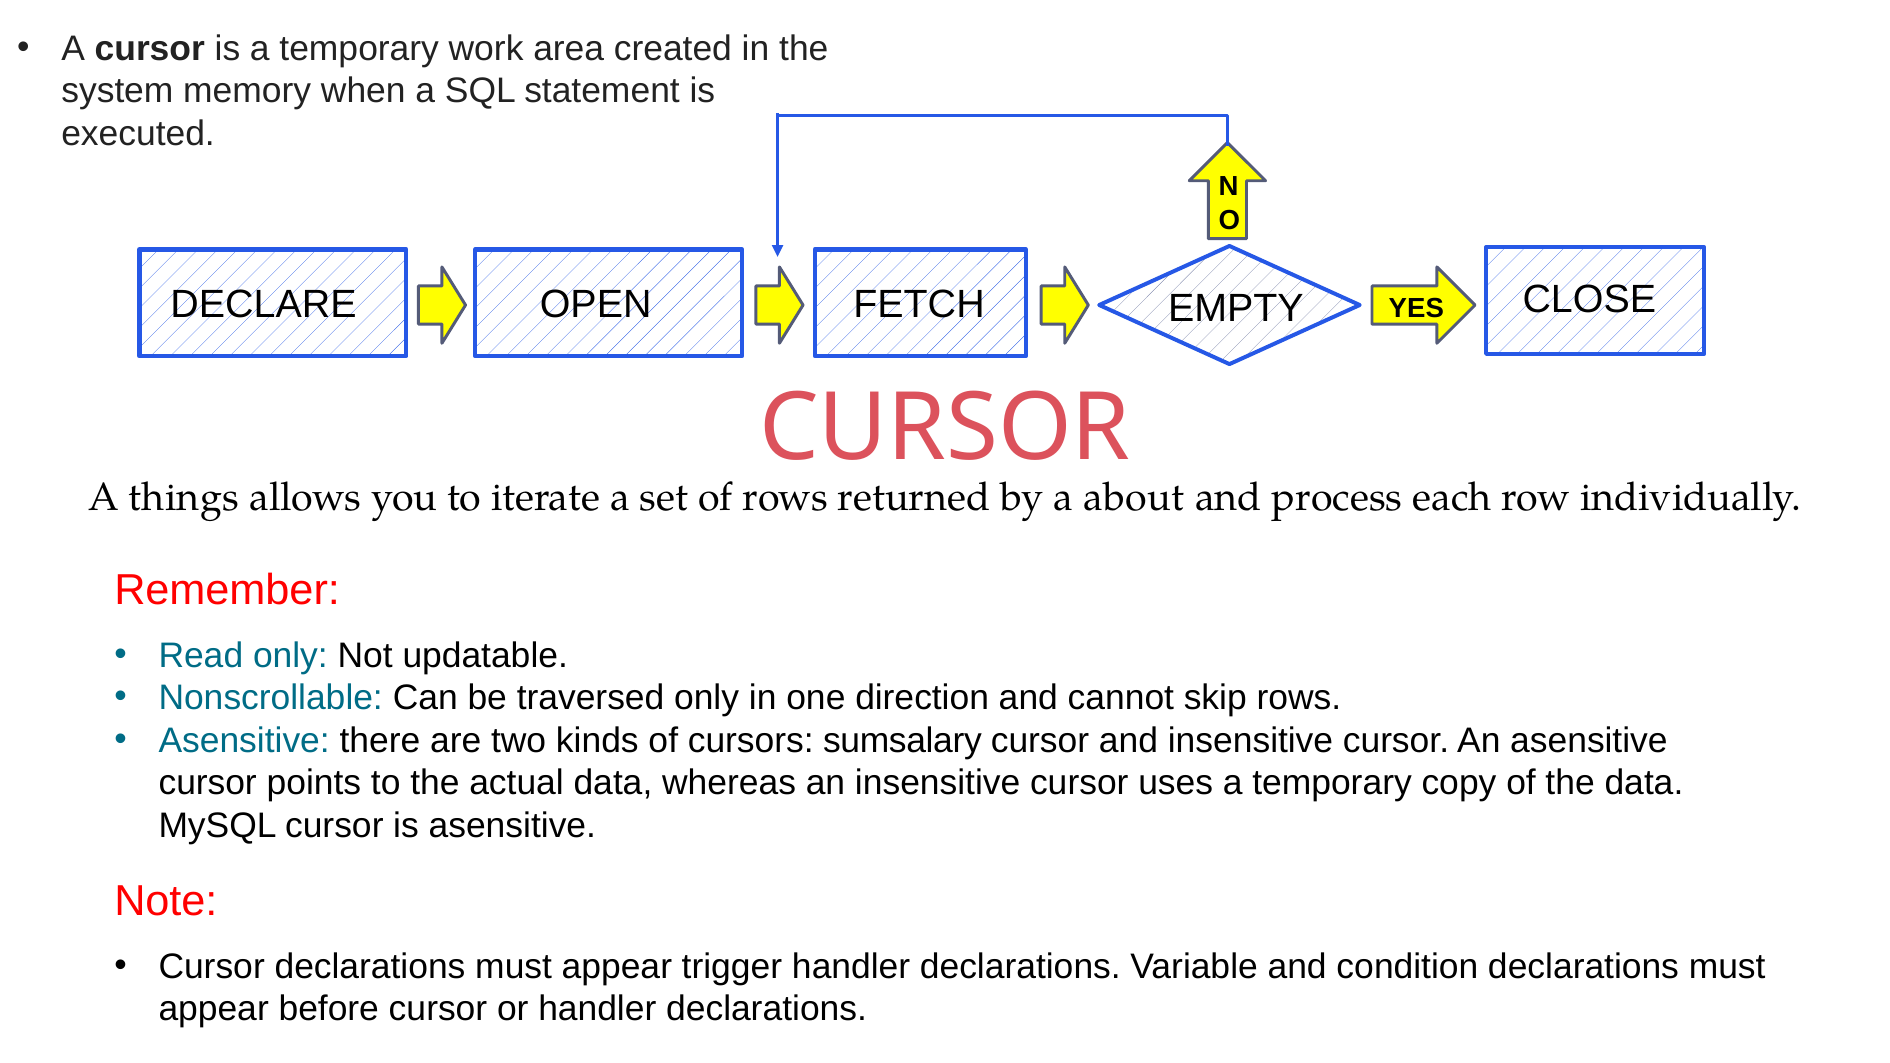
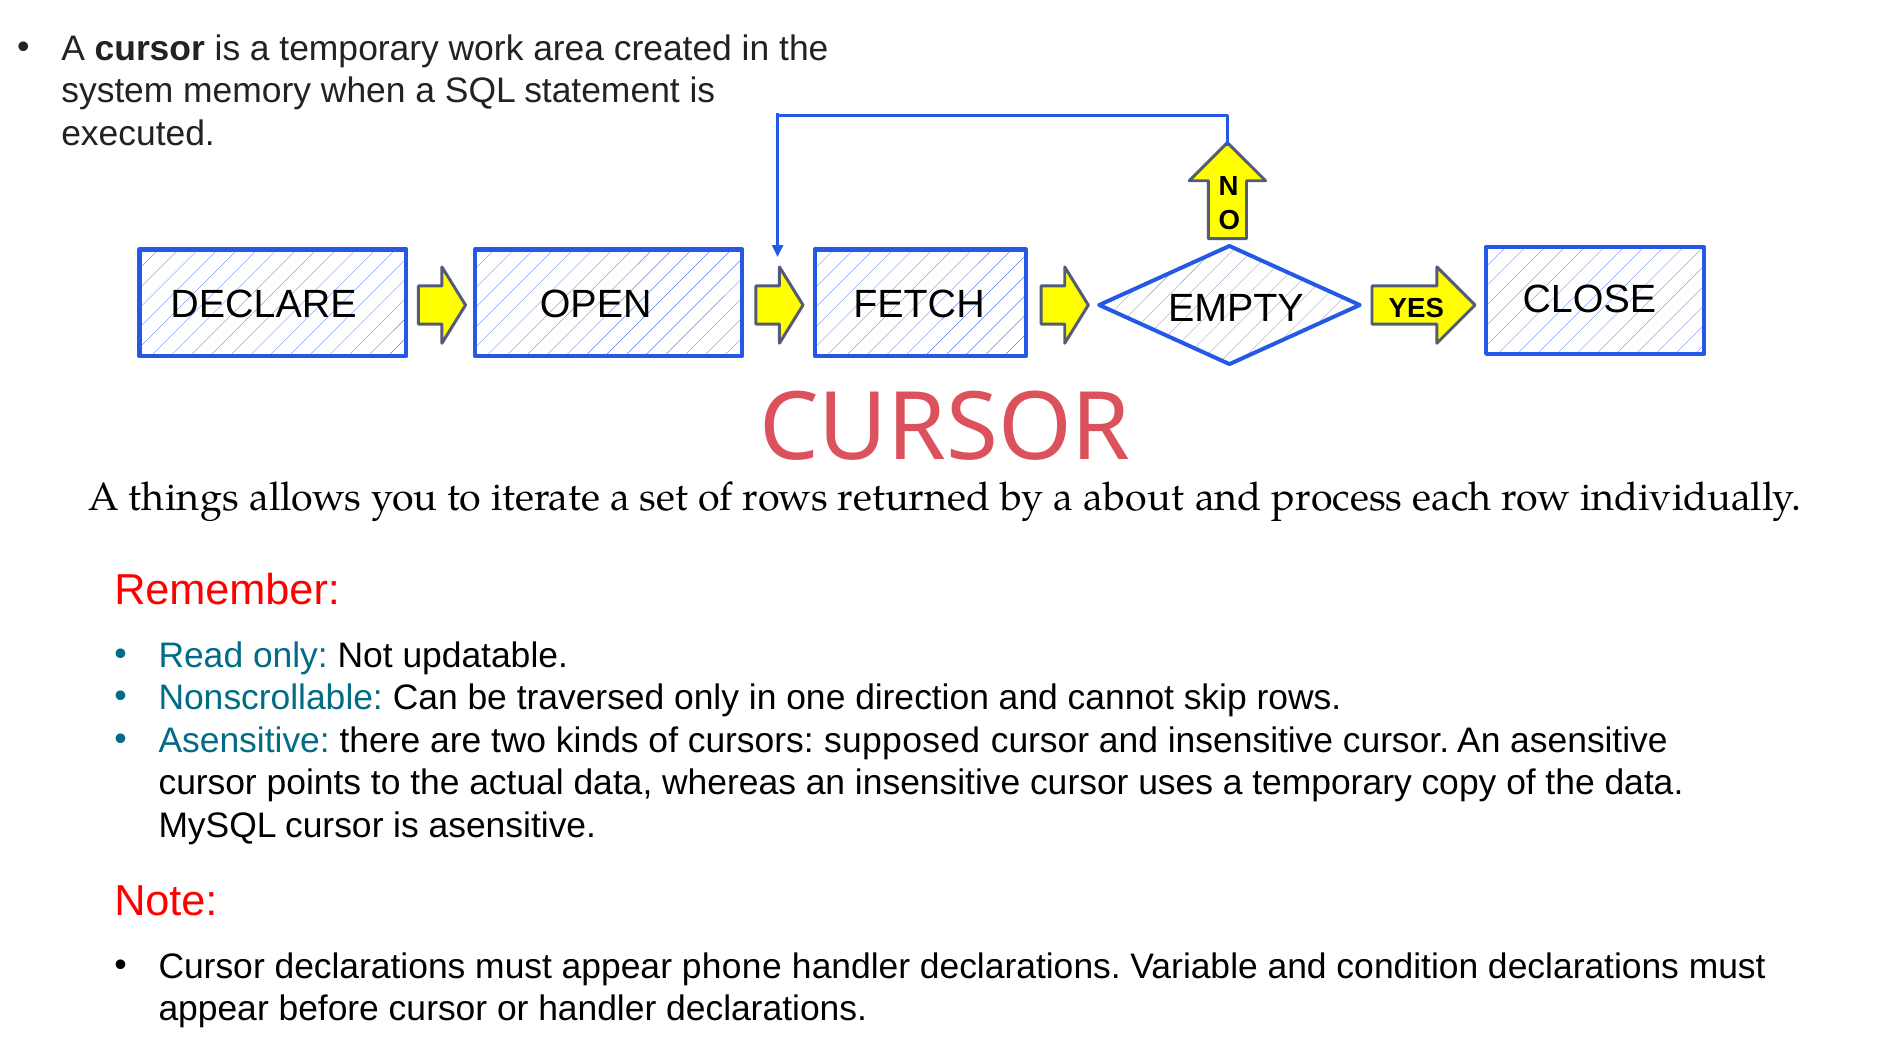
sumsalary: sumsalary -> supposed
trigger: trigger -> phone
